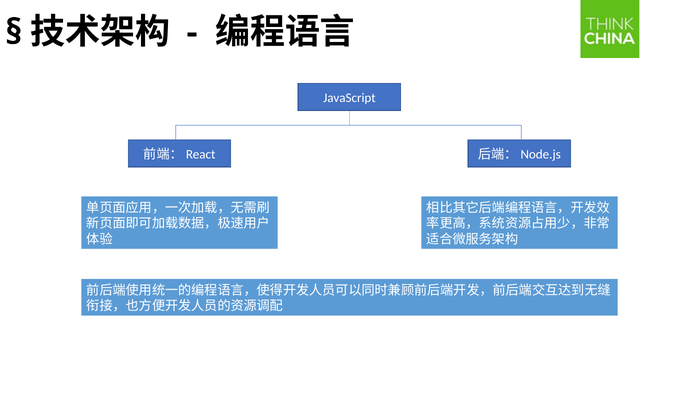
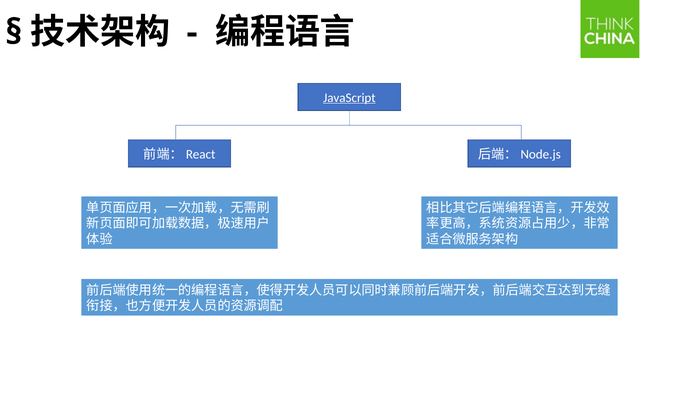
JavaScript underline: none -> present
